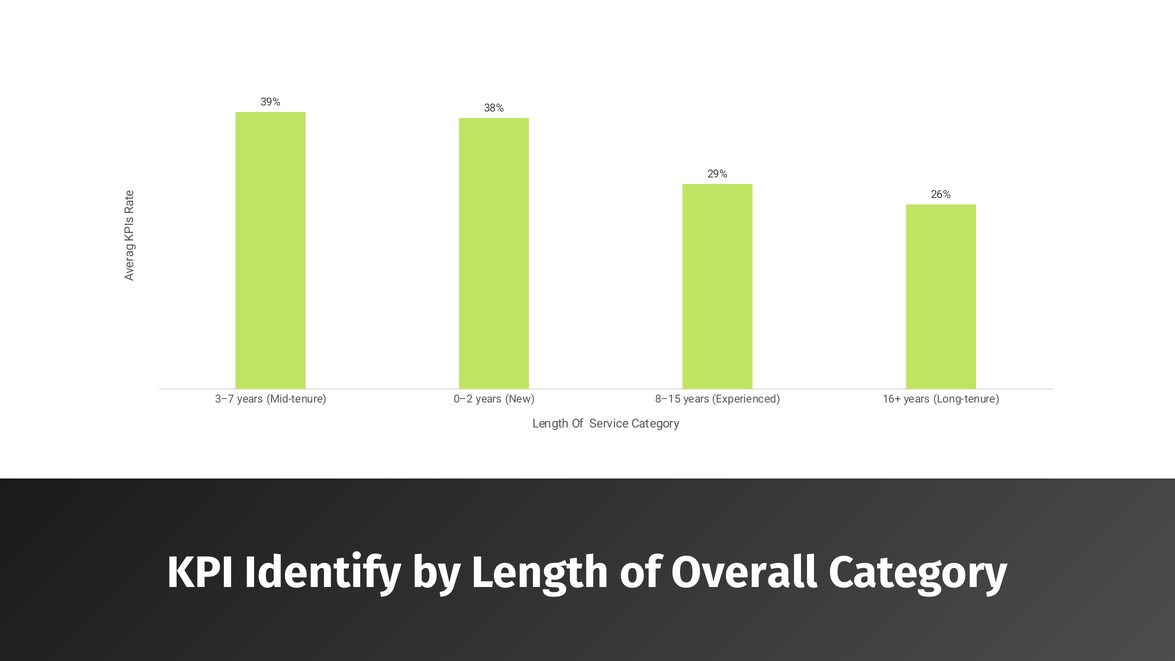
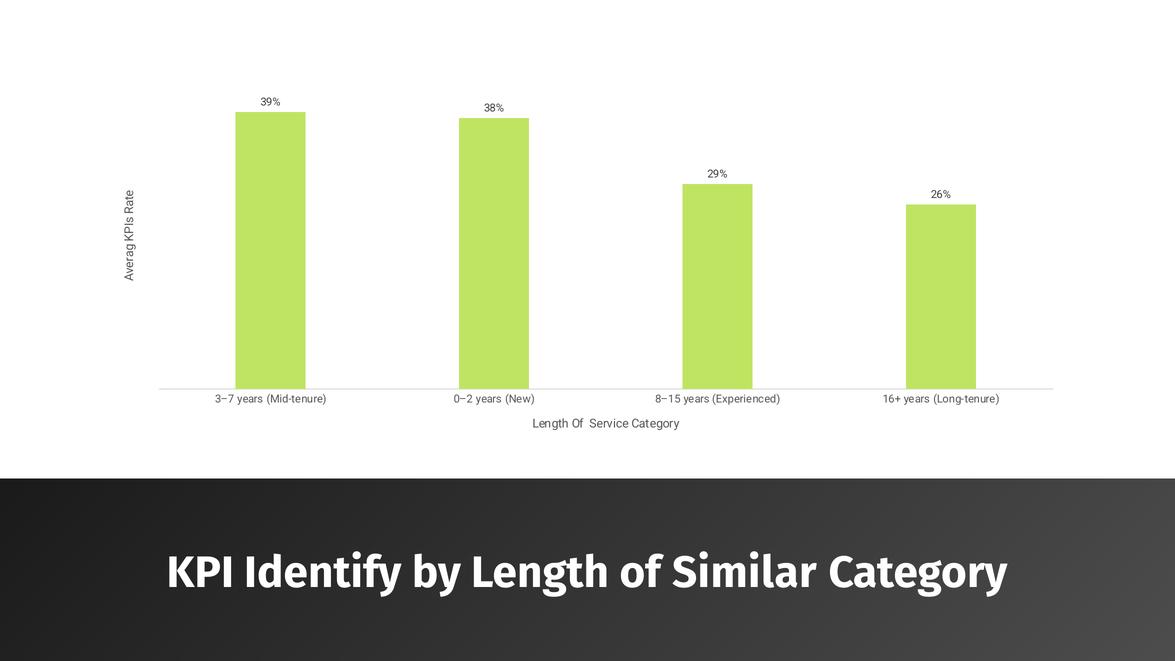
Overall: Overall -> Similar
